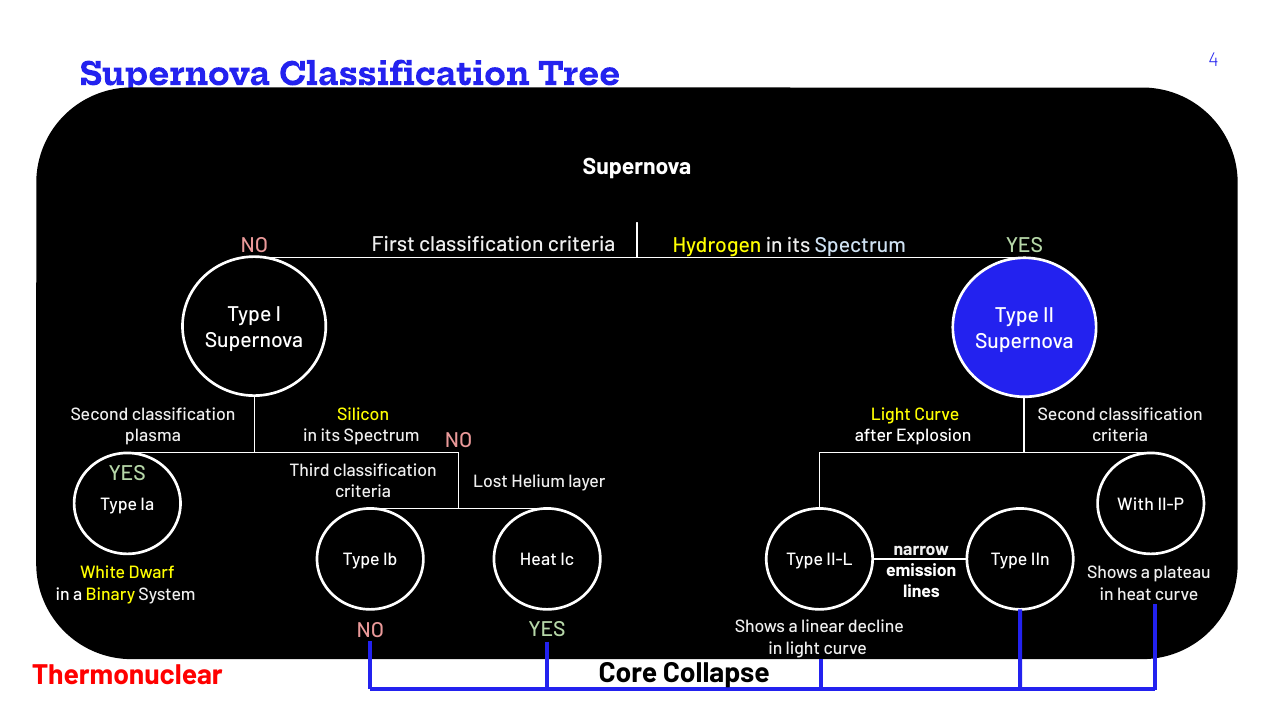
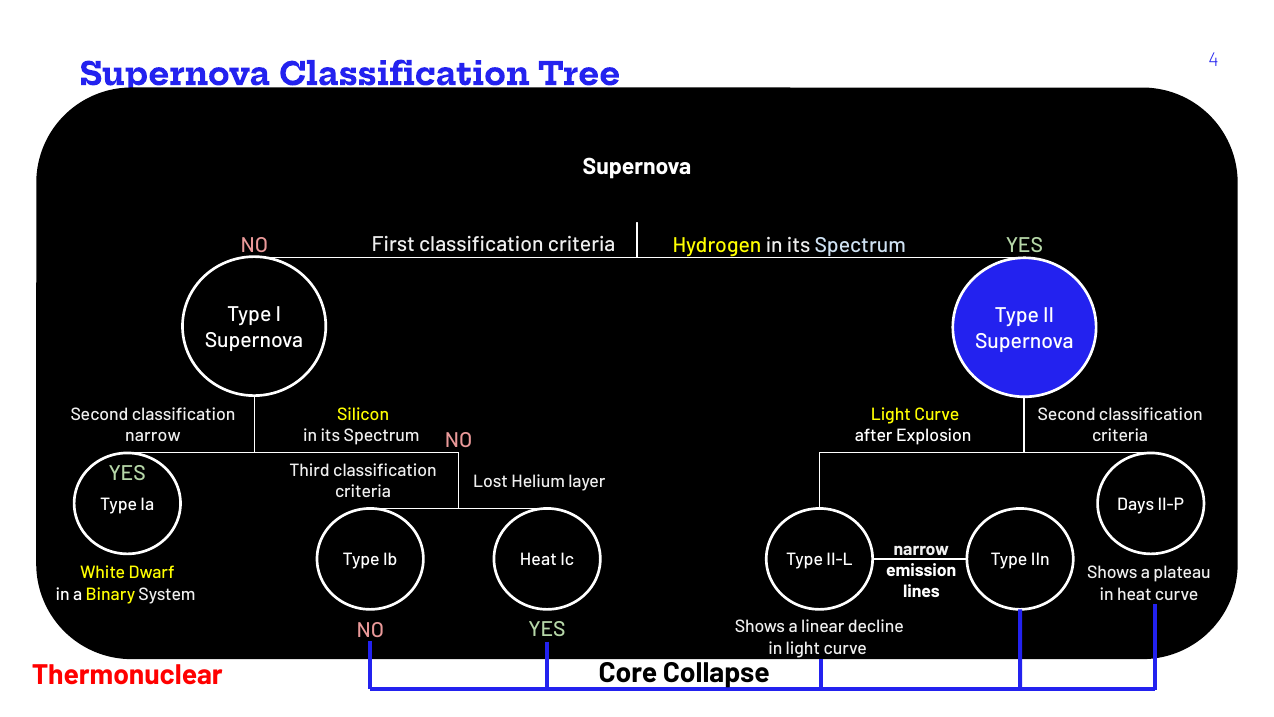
plasma at (153, 436): plasma -> narrow
With: With -> Days
